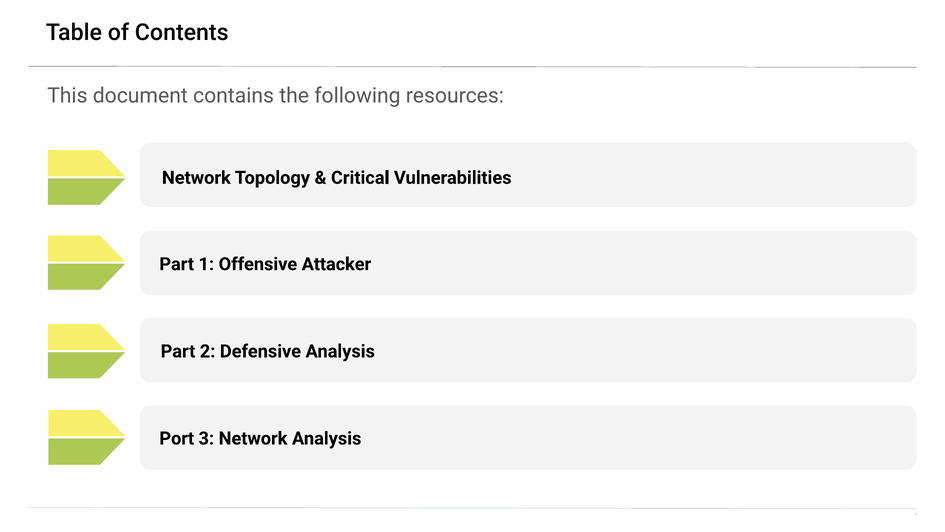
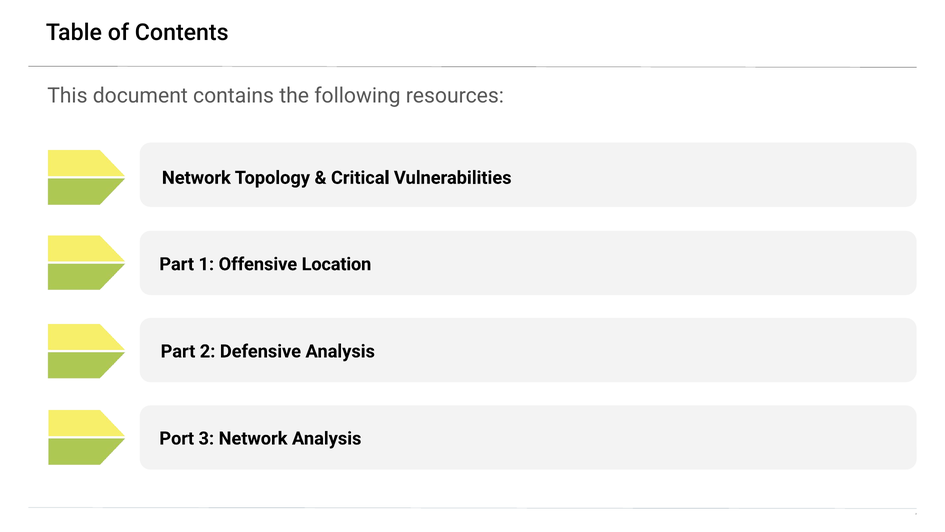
Attacker: Attacker -> Location
